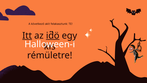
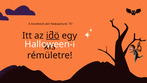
Itt underline: present -> none
